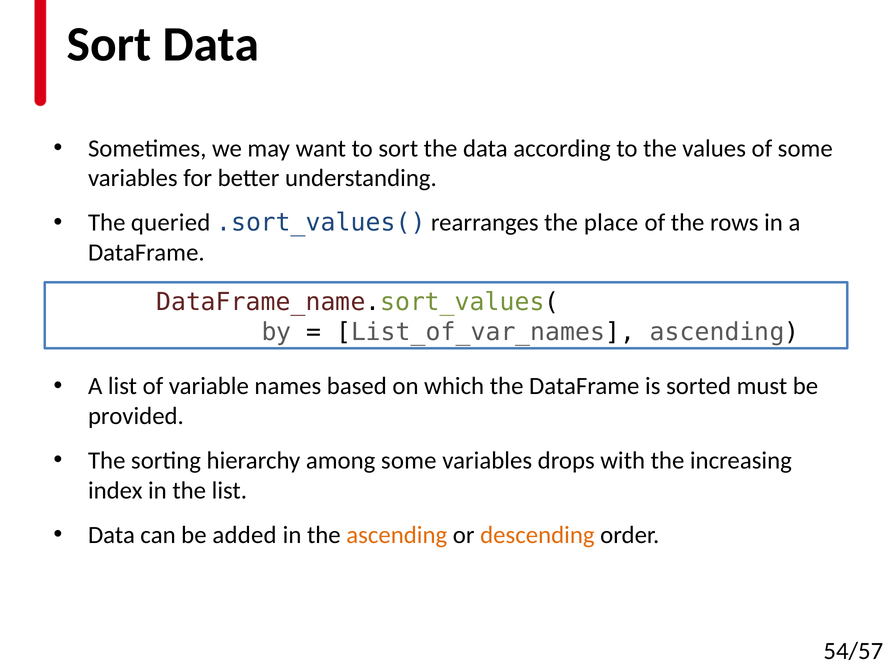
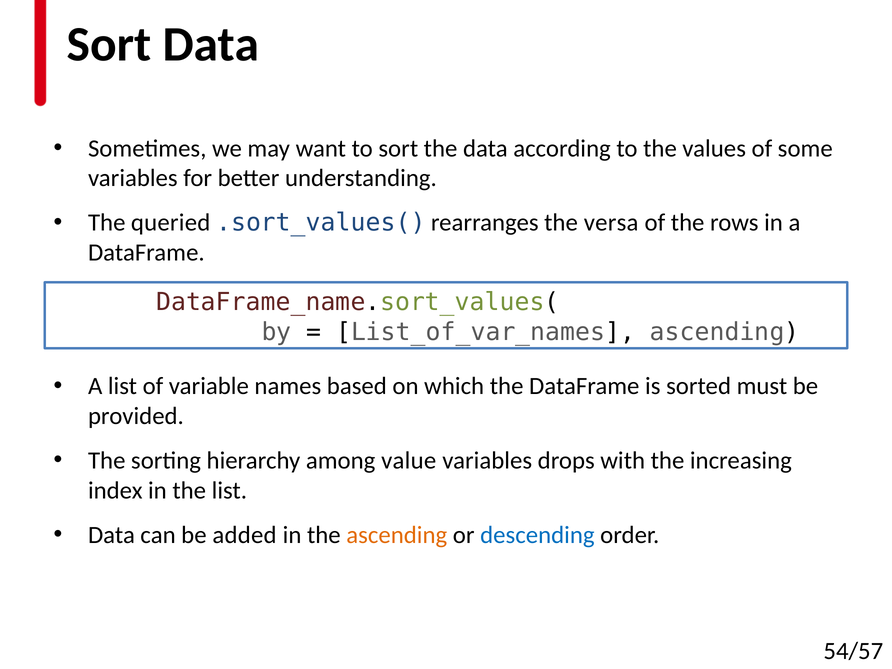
place: place -> versa
among some: some -> value
descending colour: orange -> blue
